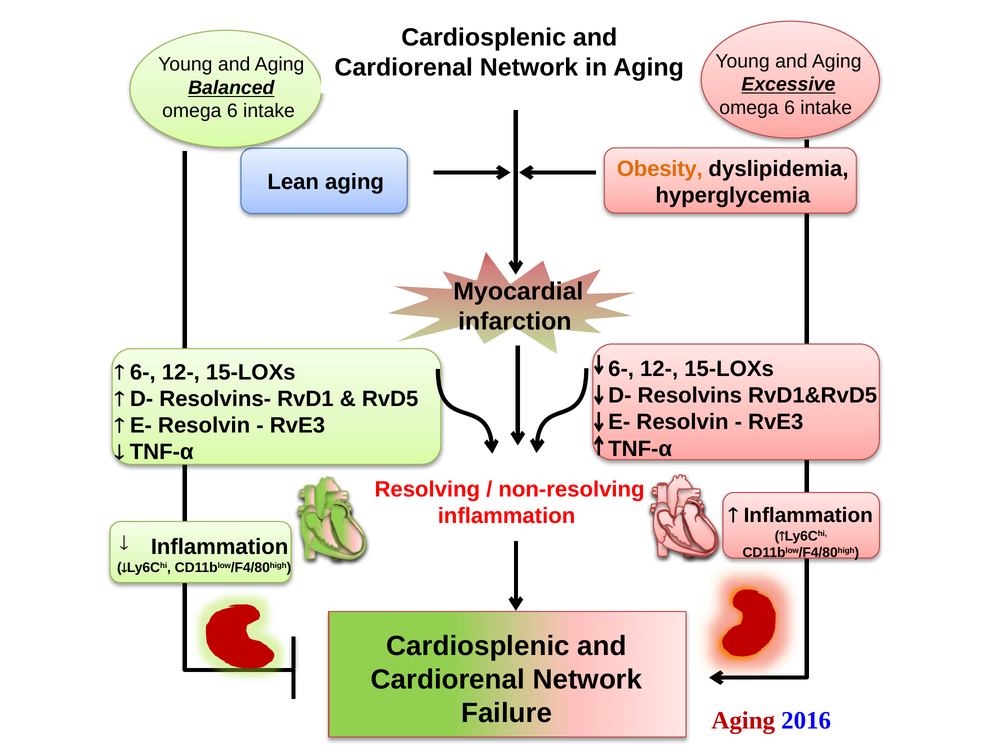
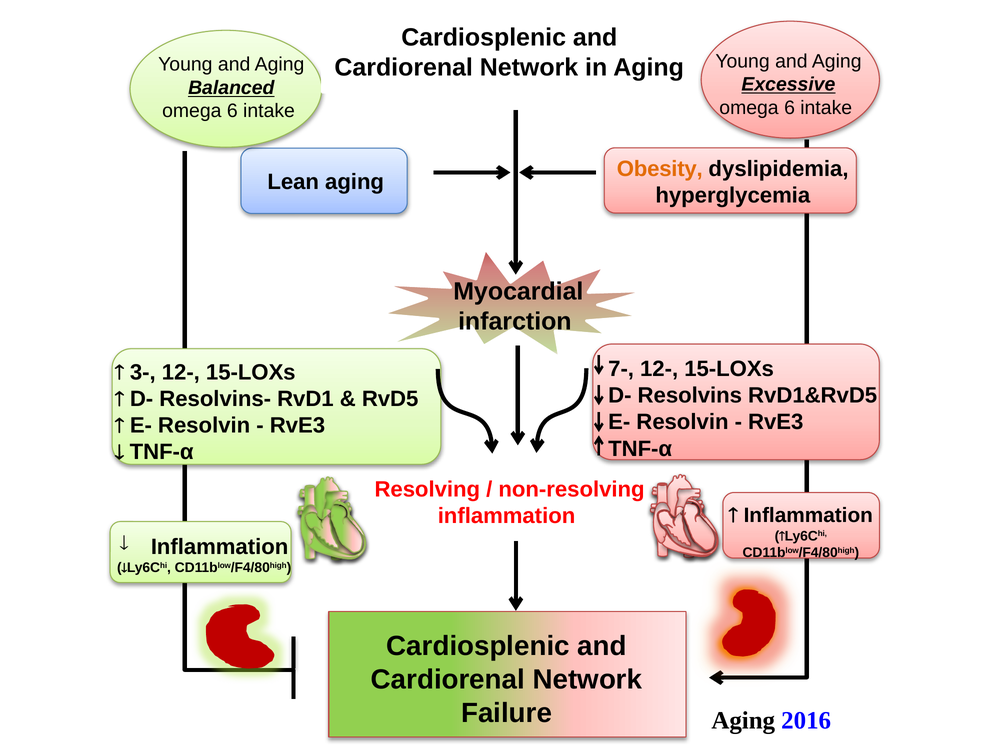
6- at (621, 369): 6- -> 7-
6- at (143, 372): 6- -> 3-
Aging at (743, 720) colour: red -> black
